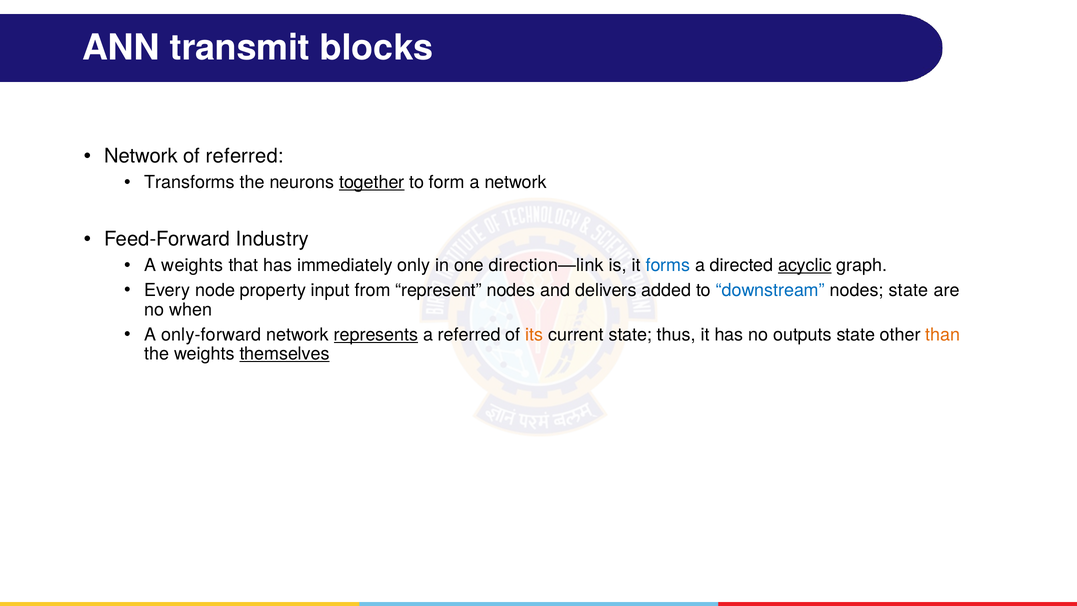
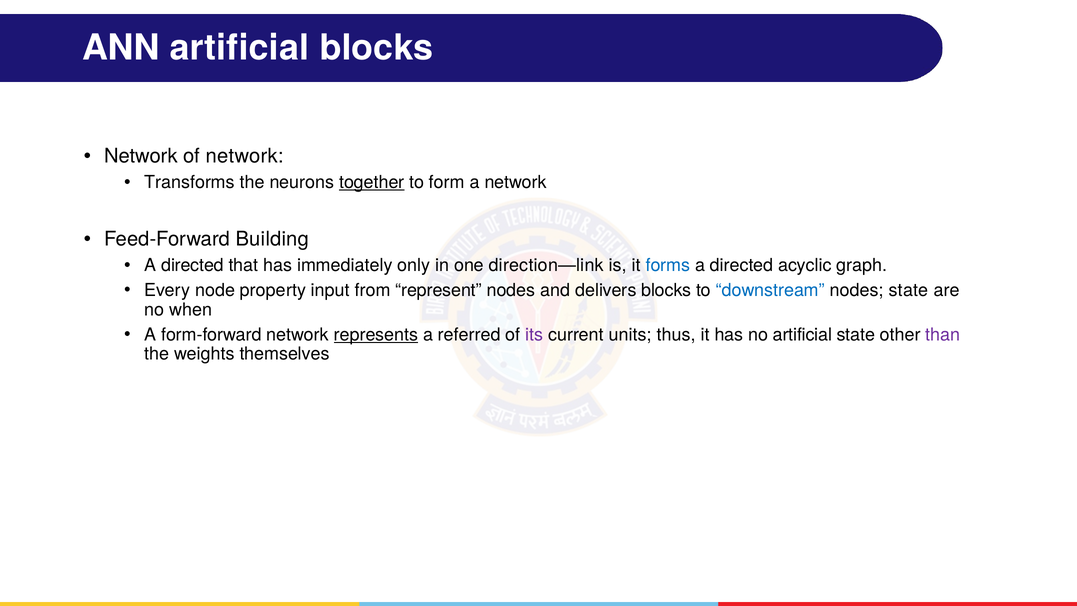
ANN transmit: transmit -> artificial
of referred: referred -> network
Industry: Industry -> Building
weights at (192, 265): weights -> directed
acyclic underline: present -> none
delivers added: added -> blocks
only-forward: only-forward -> form-forward
its colour: orange -> purple
current state: state -> units
no outputs: outputs -> artificial
than colour: orange -> purple
themselves underline: present -> none
